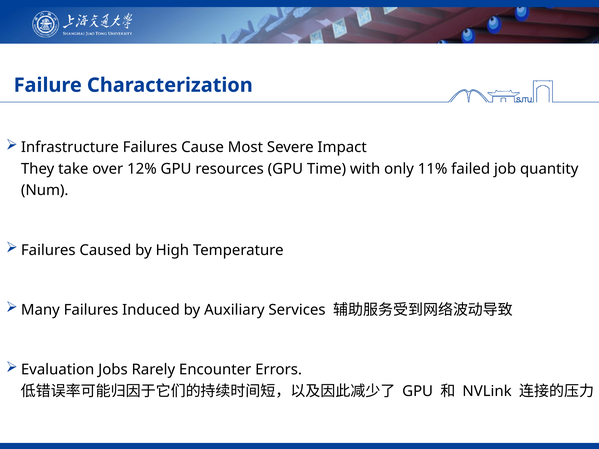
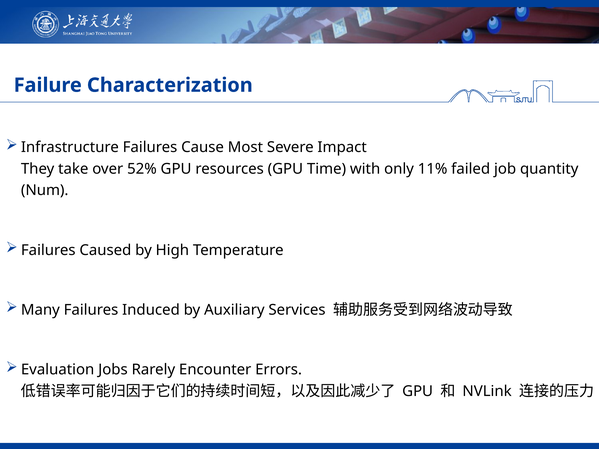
12%: 12% -> 52%
